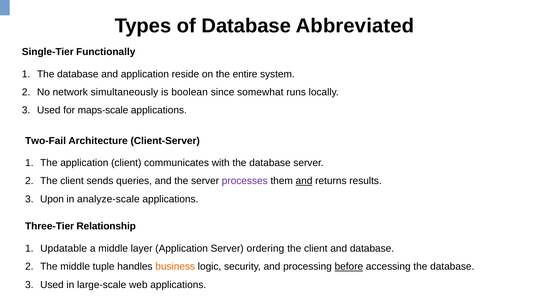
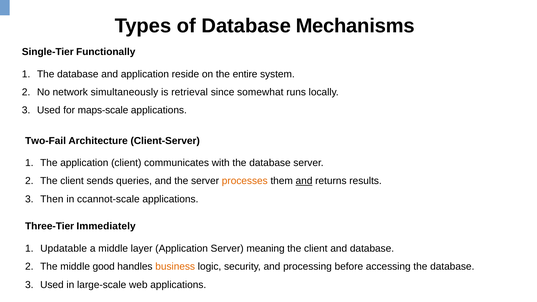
Abbreviated: Abbreviated -> Mechanisms
boolean: boolean -> retrieval
processes colour: purple -> orange
Upon: Upon -> Then
analyze-scale: analyze-scale -> ccannot-scale
Relationship: Relationship -> Immediately
ordering: ordering -> meaning
tuple: tuple -> good
before underline: present -> none
